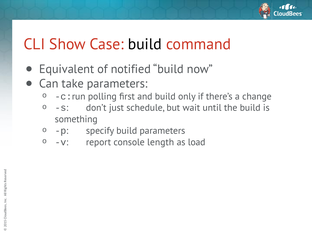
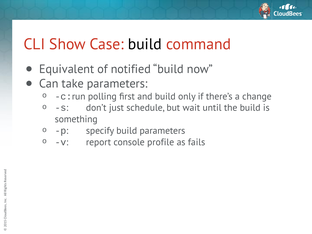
length: length -> profile
load: load -> fails
